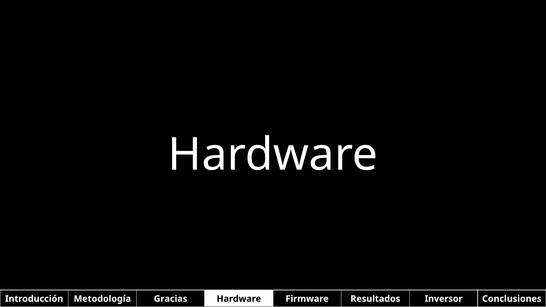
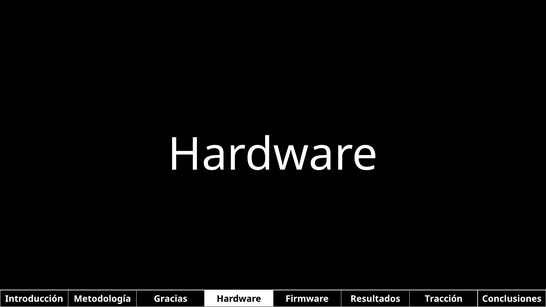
Inversor: Inversor -> Tracción
